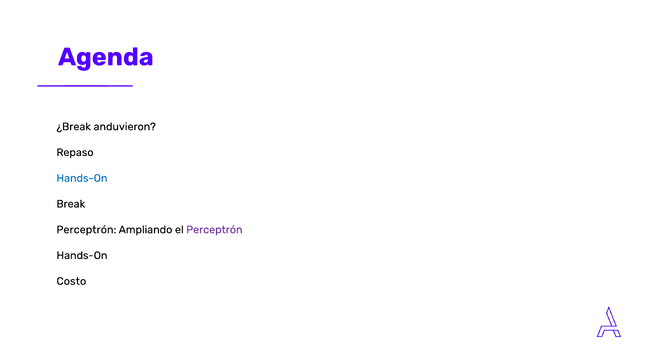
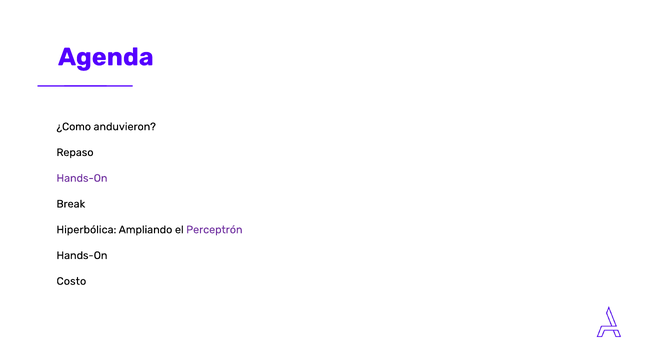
¿Break: ¿Break -> ¿Como
Hands-On at (82, 178) colour: blue -> purple
Perceptrón at (86, 230): Perceptrón -> Hiperbólica
